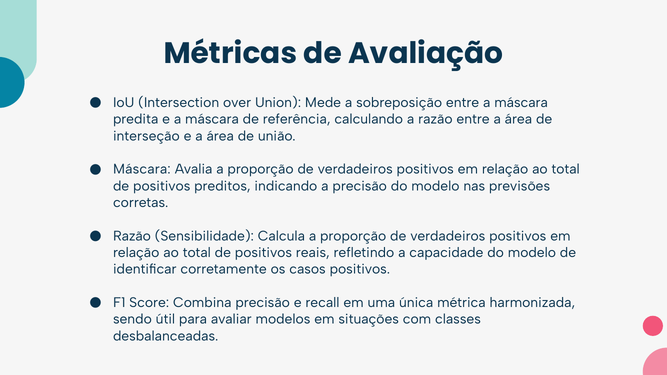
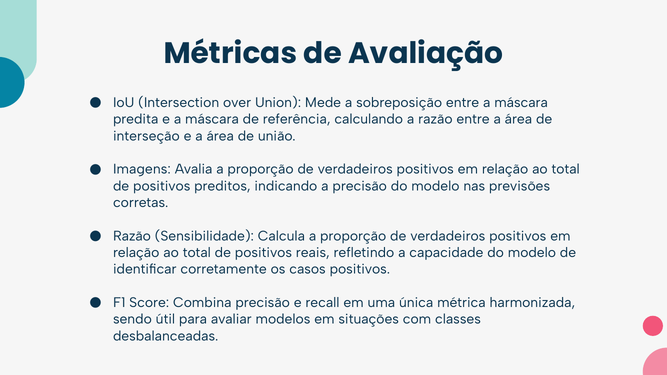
Máscara at (142, 169): Máscara -> Imagens
